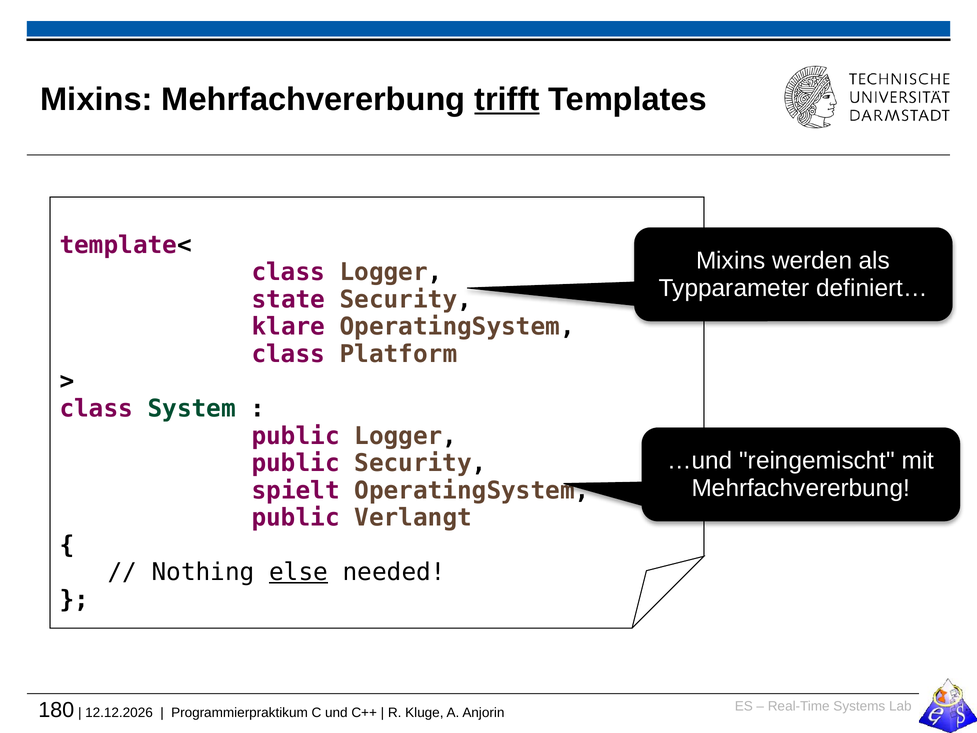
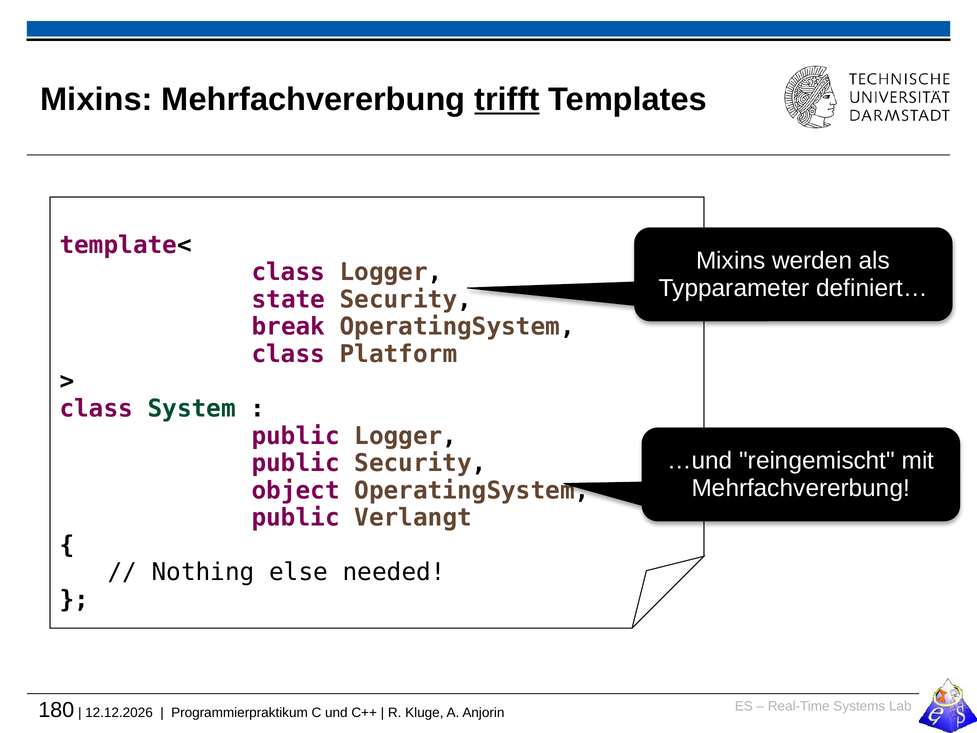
klare: klare -> break
spielt: spielt -> object
else underline: present -> none
